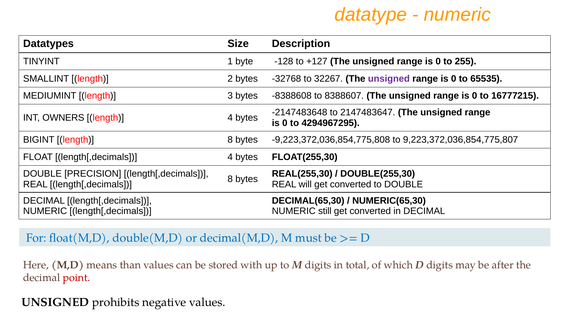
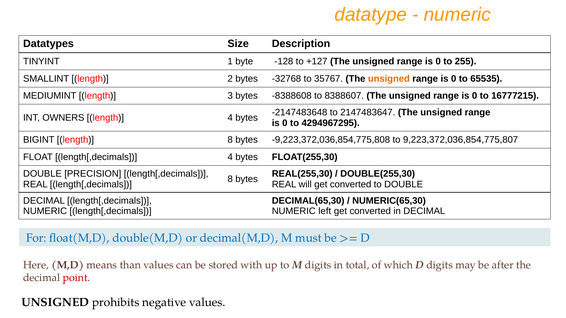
32267: 32267 -> 35767
unsigned at (389, 79) colour: purple -> orange
still: still -> left
